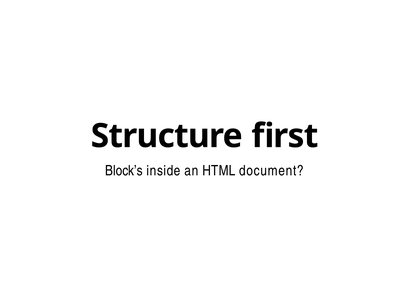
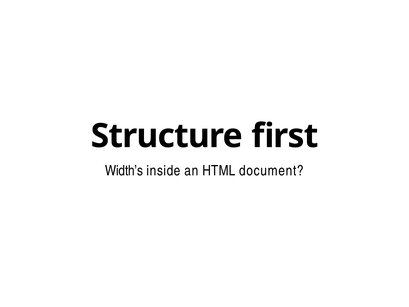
Block’s: Block’s -> Width’s
